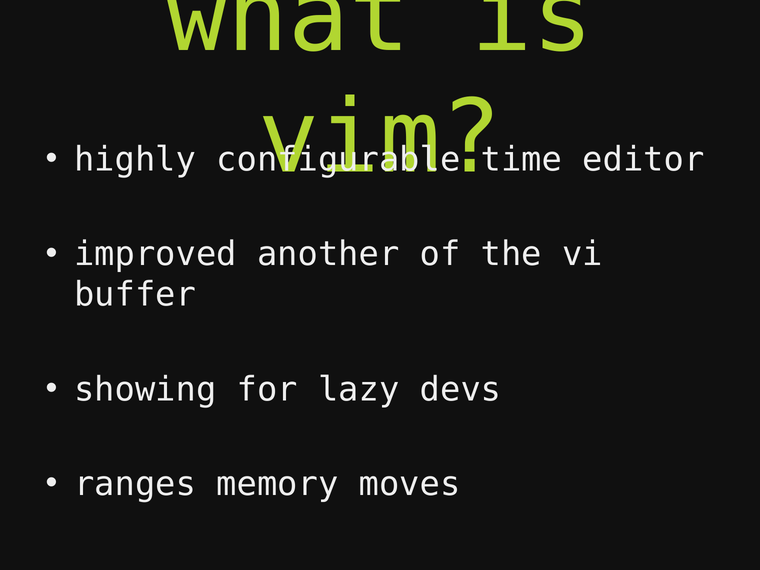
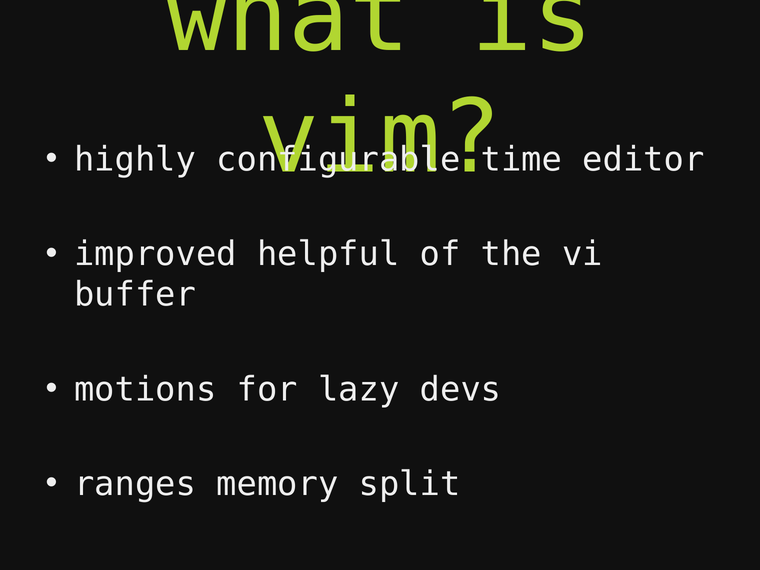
another: another -> helpful
showing: showing -> motions
moves: moves -> split
